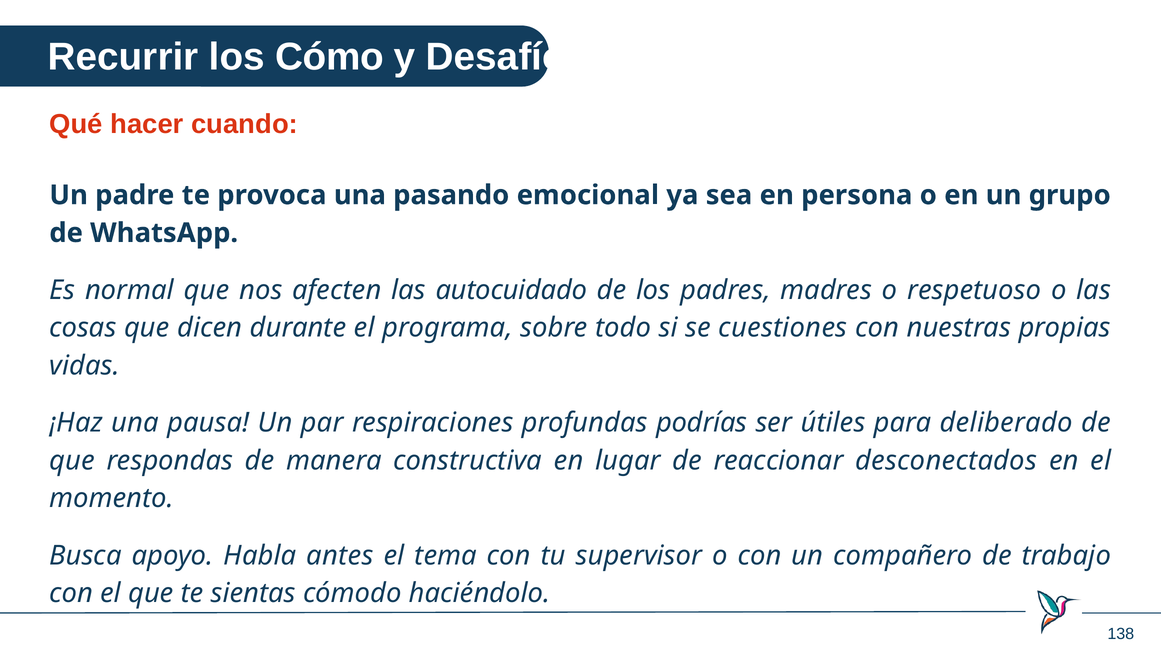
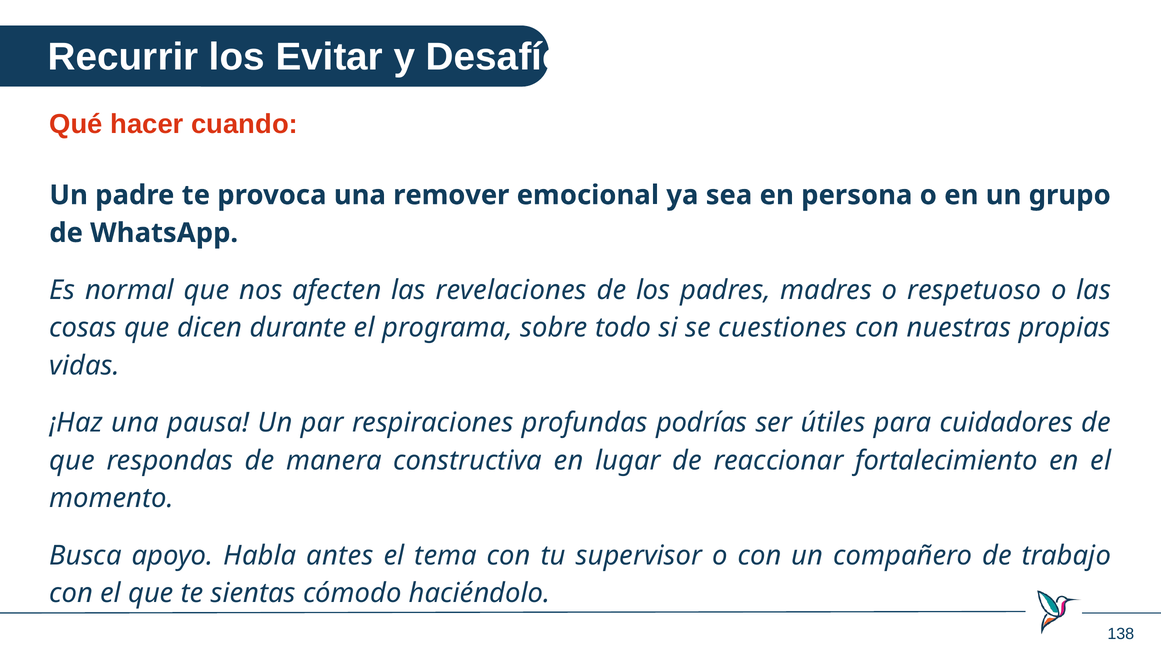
Cómo: Cómo -> Evitar
pasando: pasando -> remover
autocuidado: autocuidado -> revelaciones
deliberado: deliberado -> cuidadores
desconectados: desconectados -> fortalecimiento
